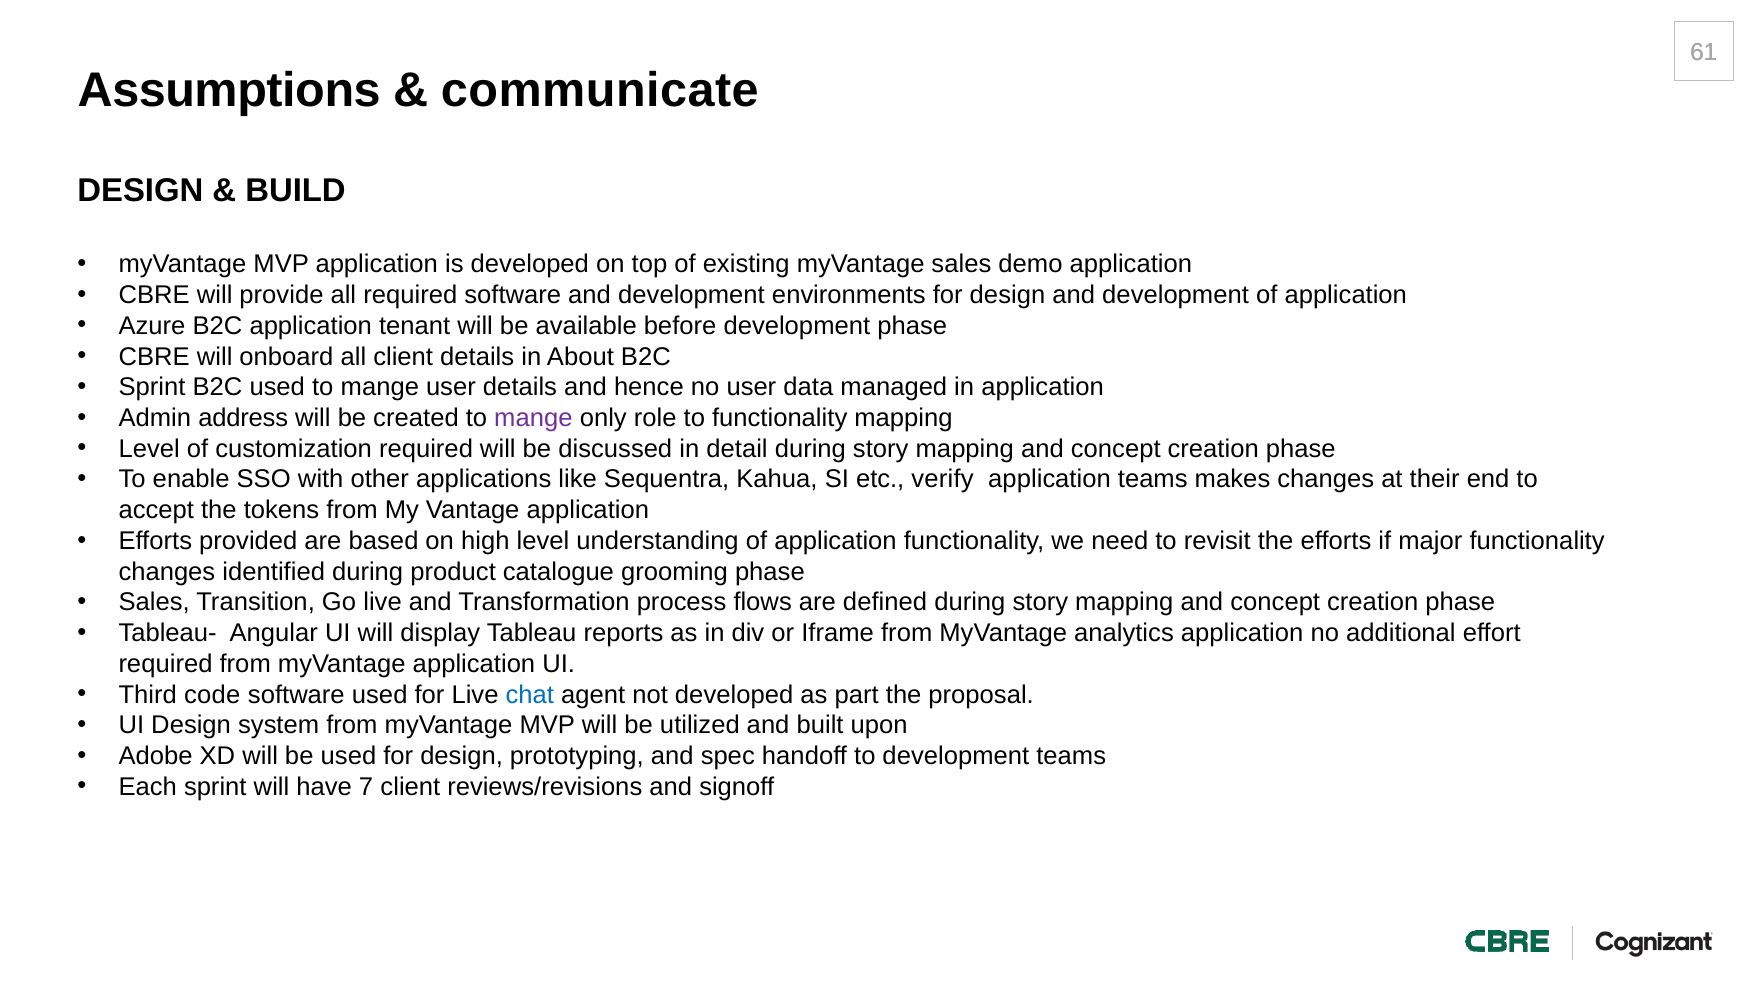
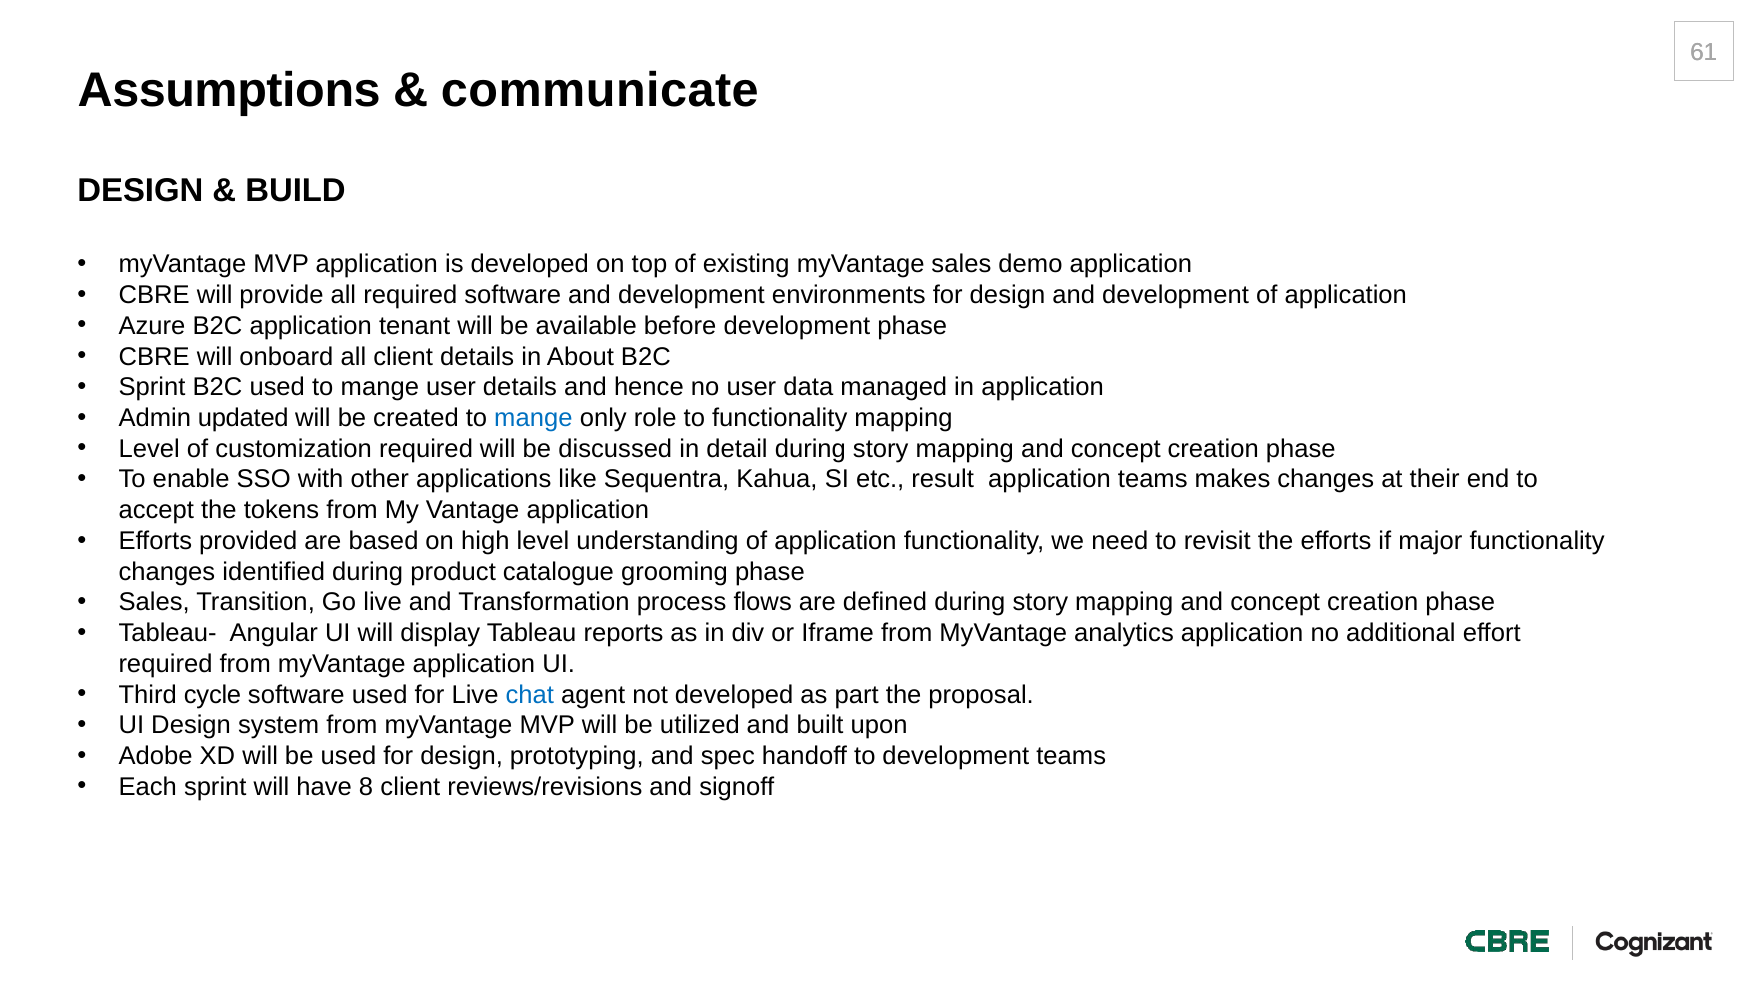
address: address -> updated
mange at (533, 418) colour: purple -> blue
verify: verify -> result
code: code -> cycle
7: 7 -> 8
